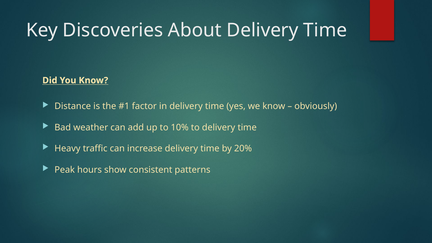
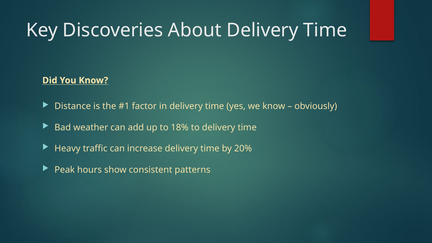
10%: 10% -> 18%
